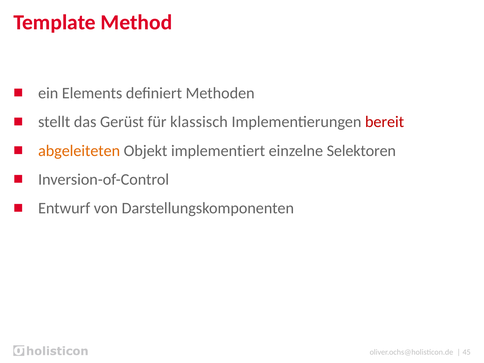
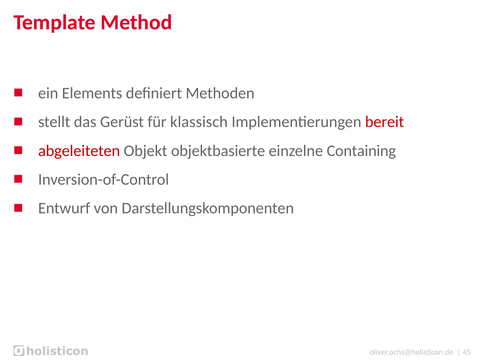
abgeleiteten colour: orange -> red
implementiert: implementiert -> objektbasierte
Selektoren: Selektoren -> Containing
